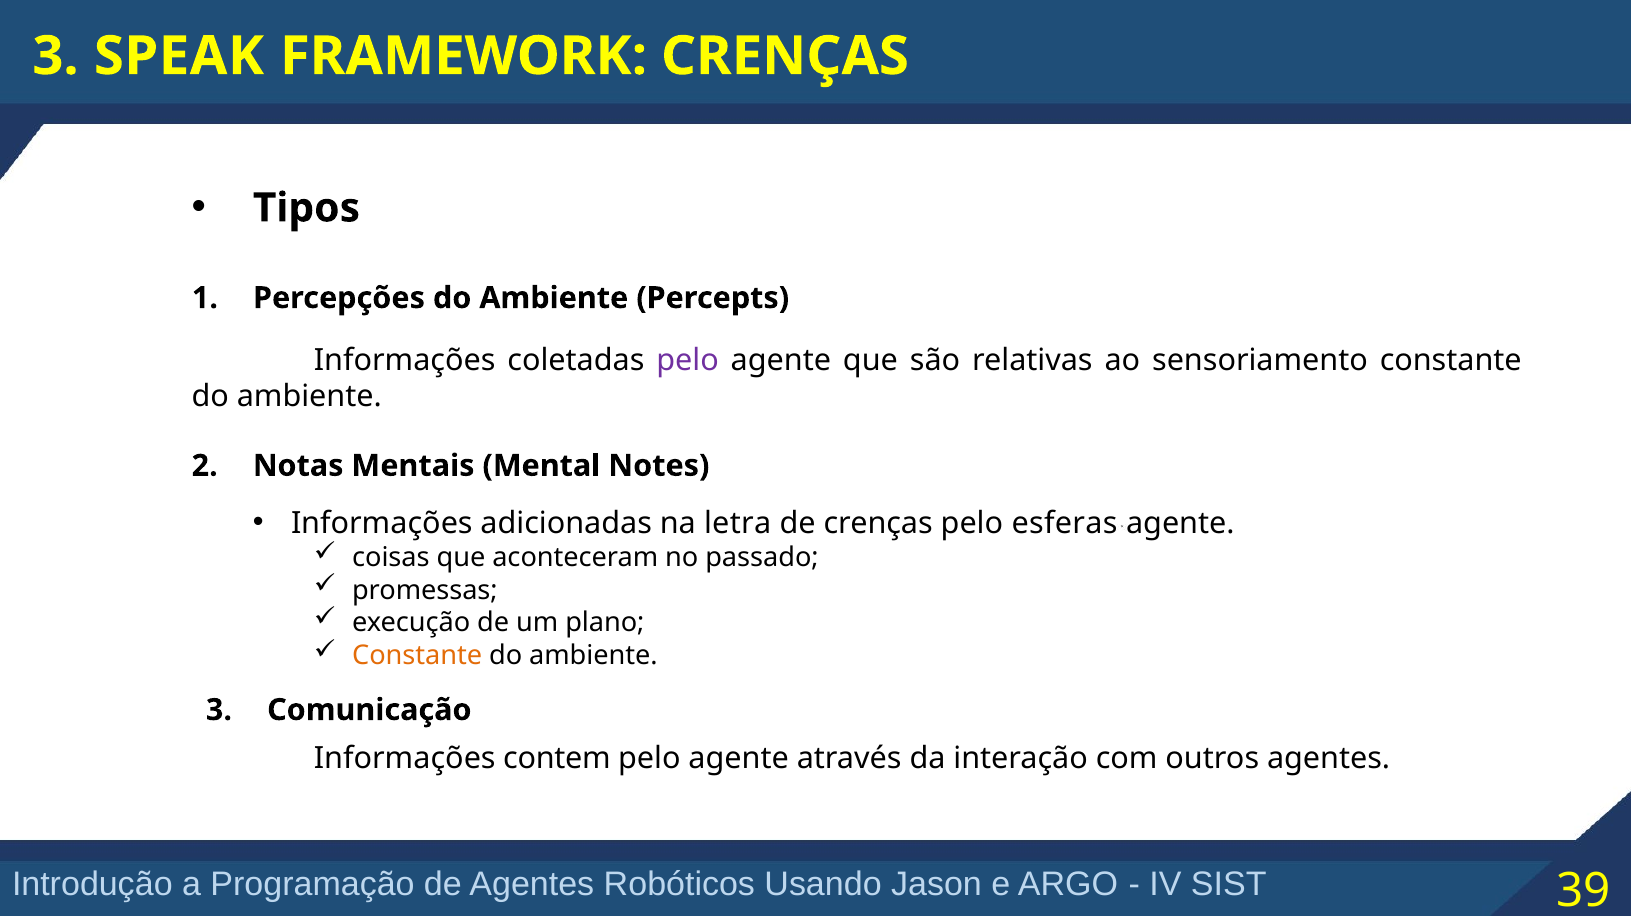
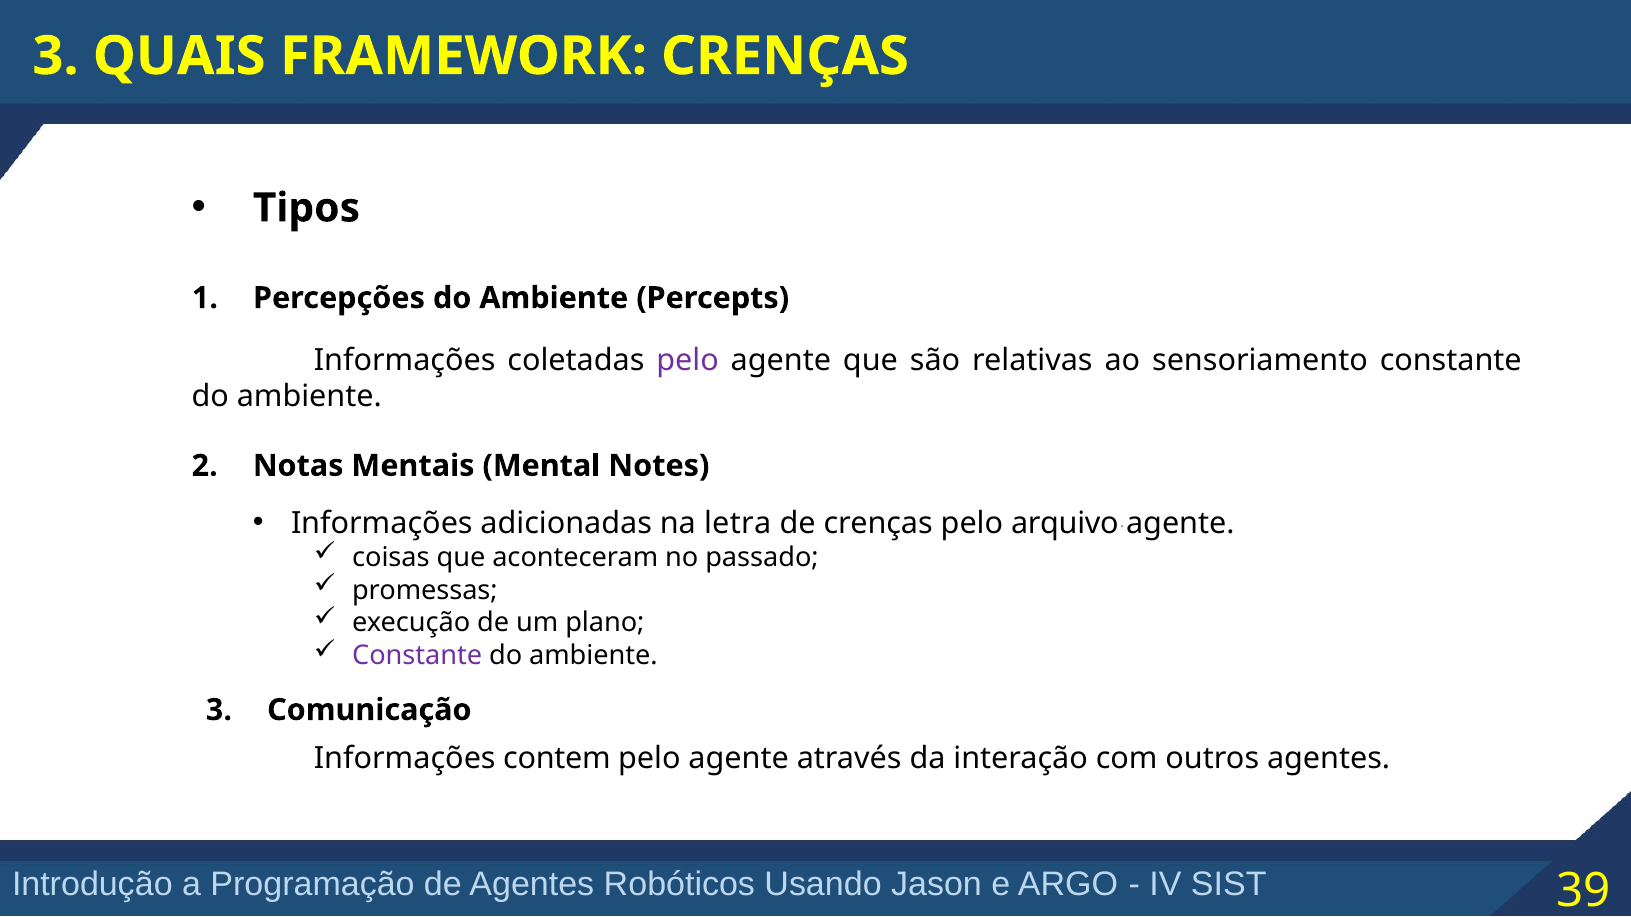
SPEAK: SPEAK -> QUAIS
esferas: esferas -> arquivo
Constante at (417, 656) colour: orange -> purple
